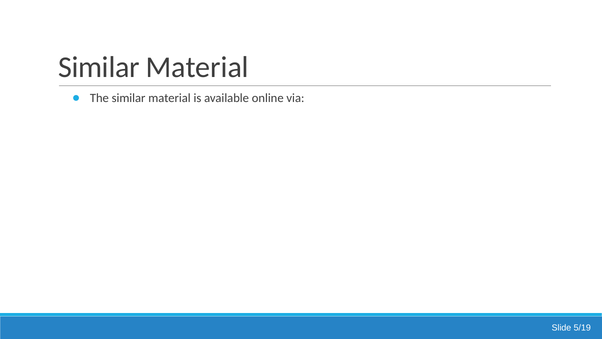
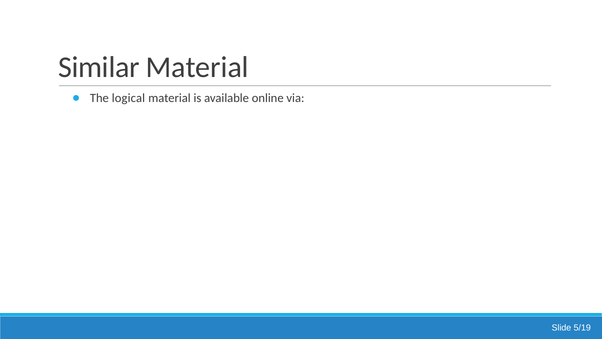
The similar: similar -> logical
